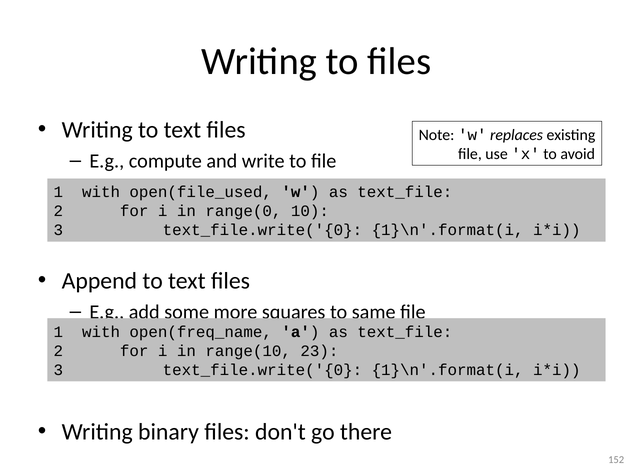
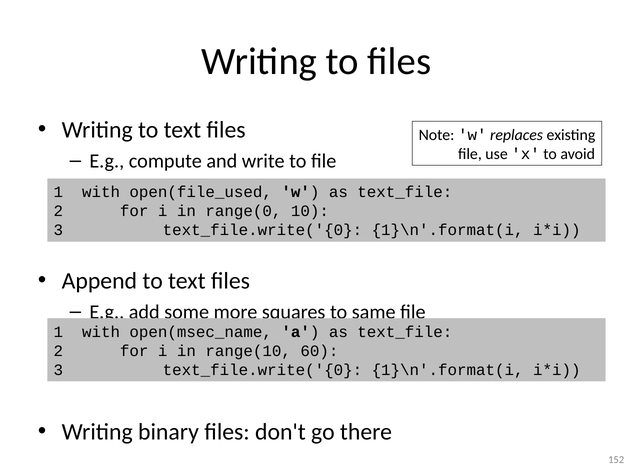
open(freq_name: open(freq_name -> open(msec_name
23: 23 -> 60
